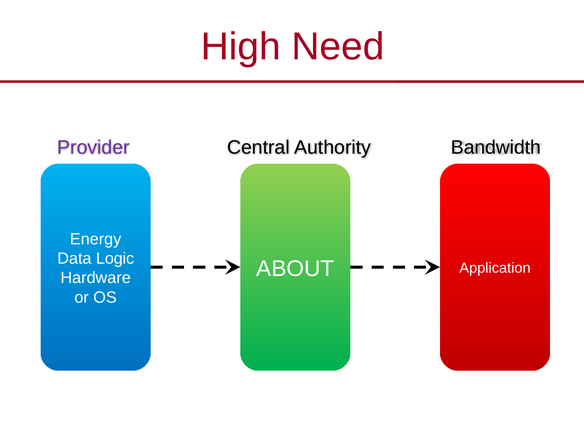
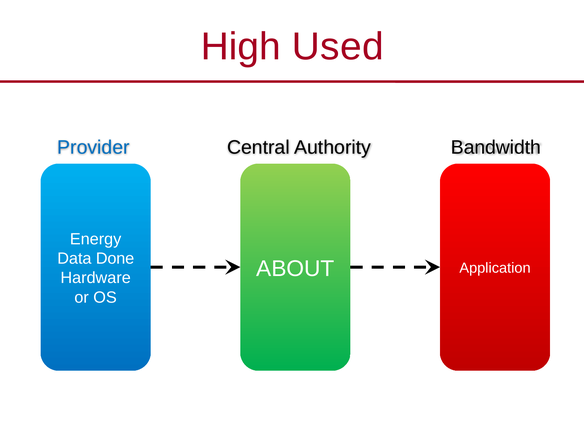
Need: Need -> Used
Provider colour: purple -> blue
Logic: Logic -> Done
